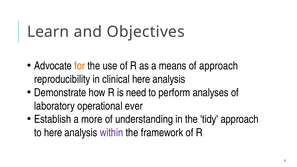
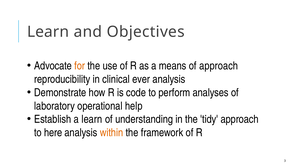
clinical here: here -> ever
need: need -> code
ever: ever -> help
a more: more -> learn
within colour: purple -> orange
